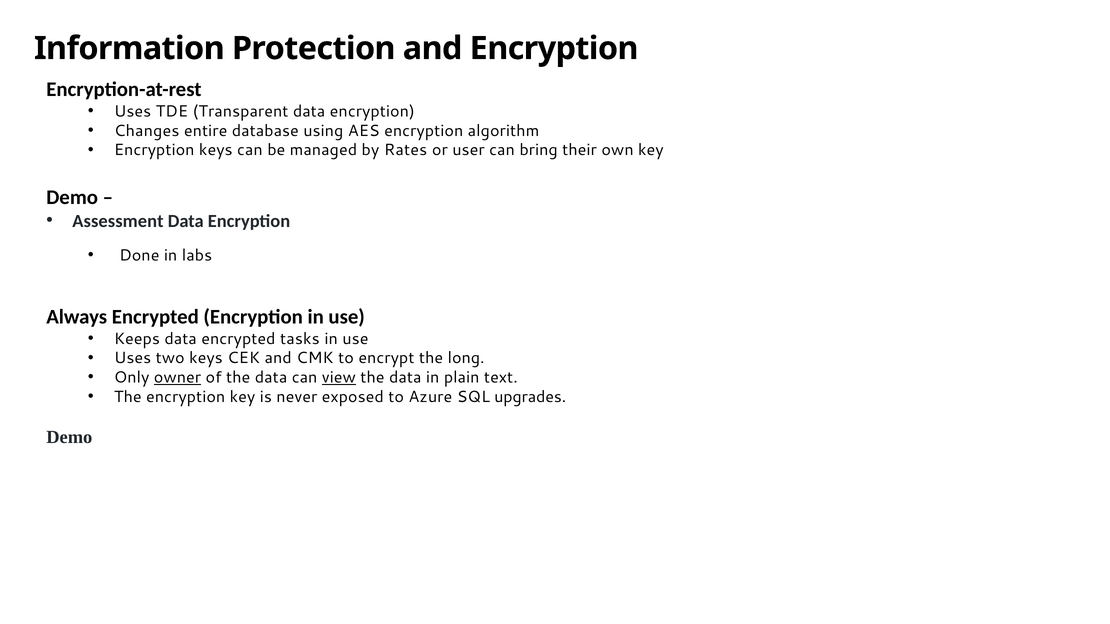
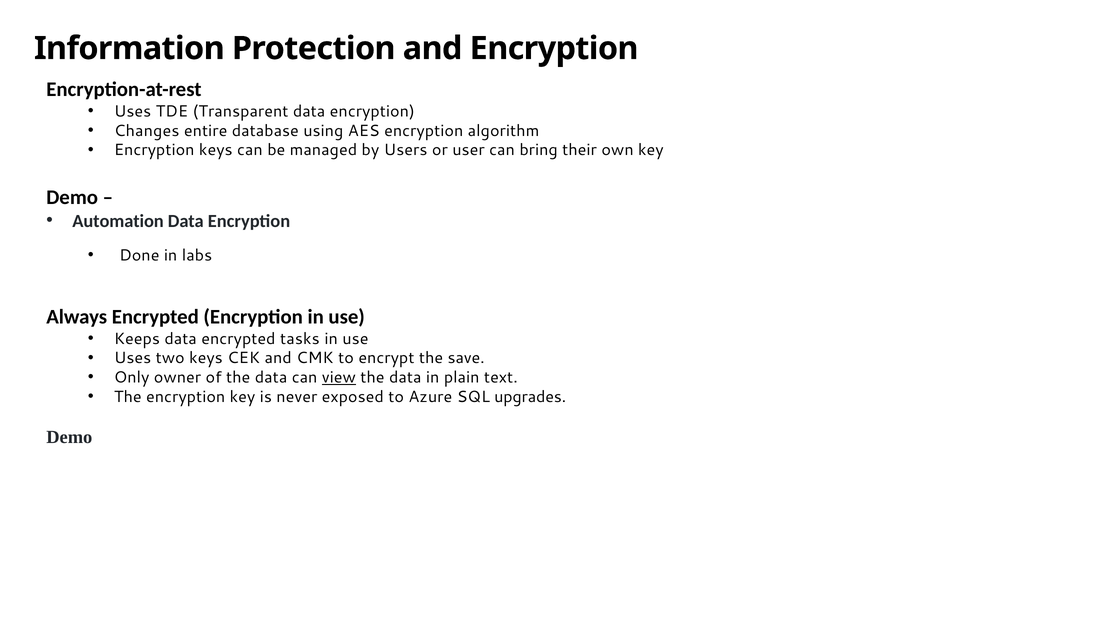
Rates: Rates -> Users
Assessment: Assessment -> Automation
long: long -> save
owner underline: present -> none
